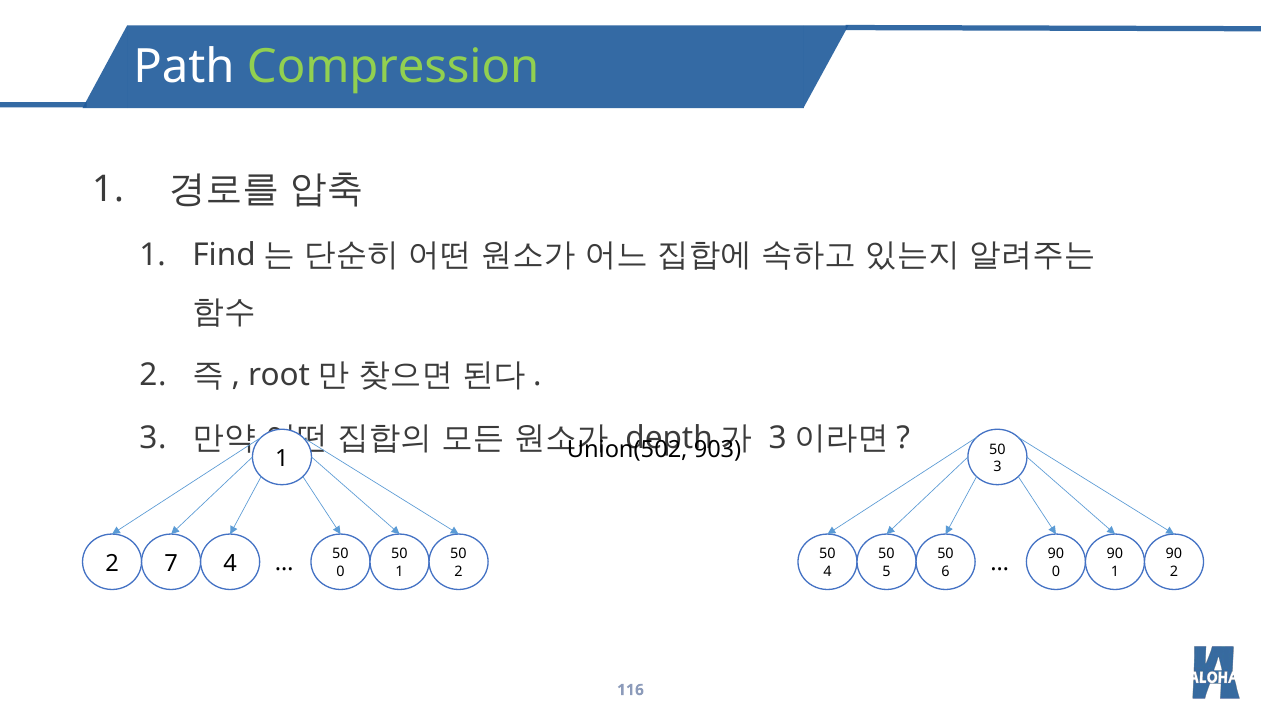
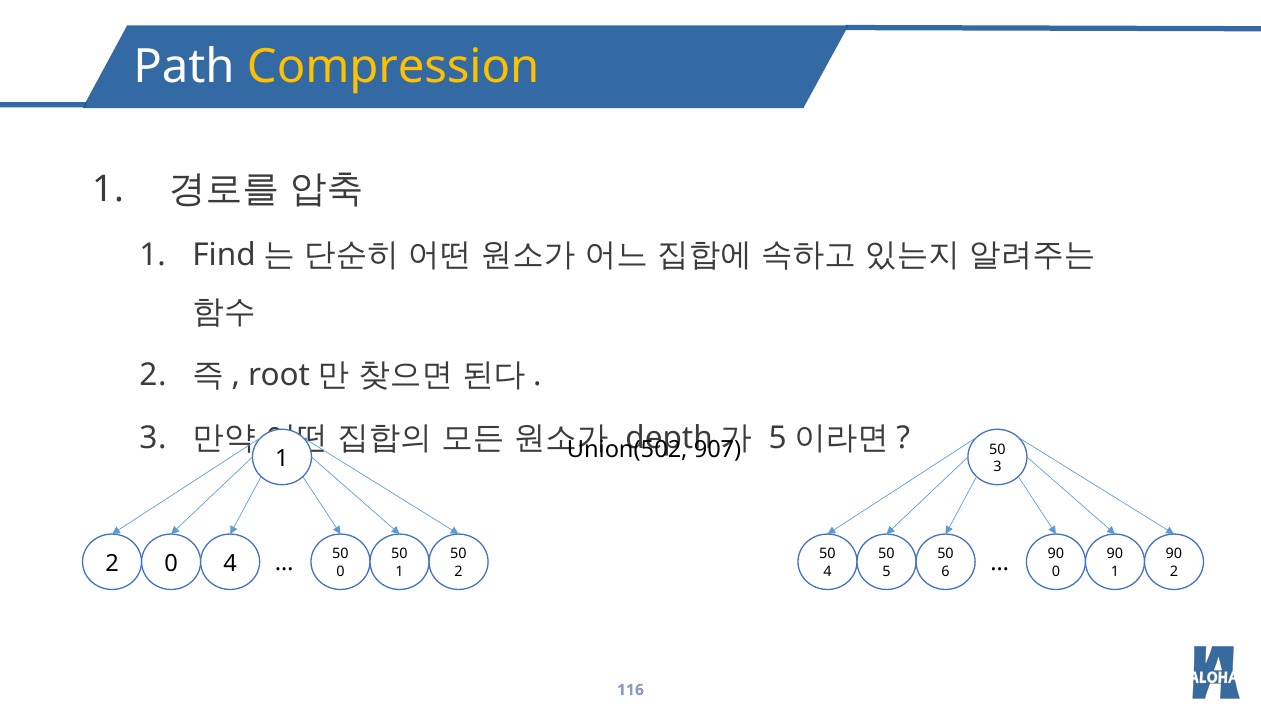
Compression colour: light green -> yellow
3 at (778, 438): 3 -> 5
903: 903 -> 907
2 7: 7 -> 0
